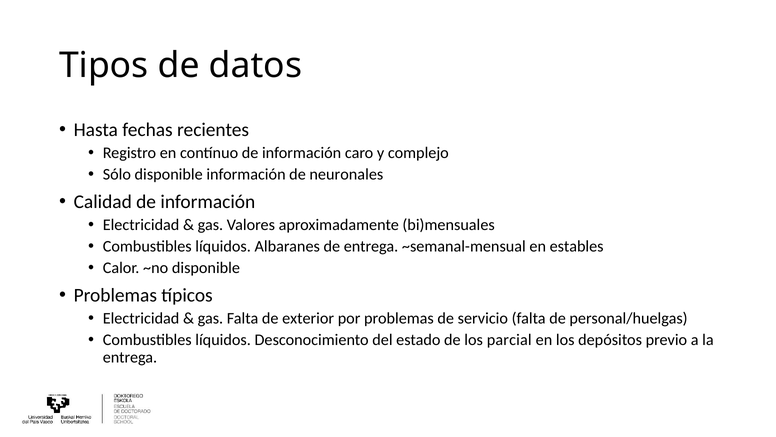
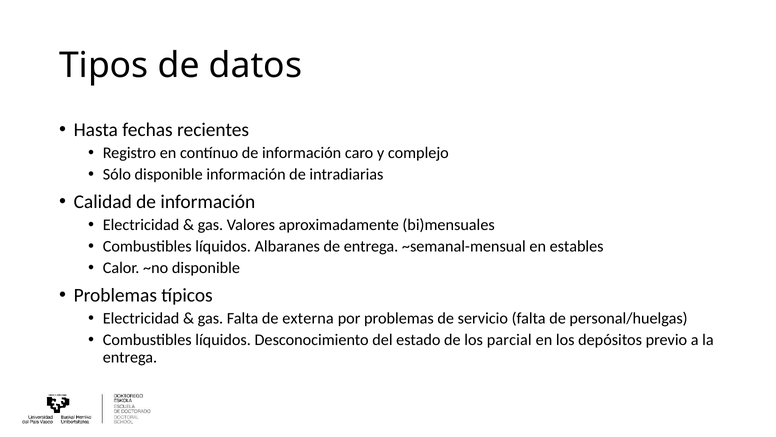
neuronales: neuronales -> intradiarias
exterior: exterior -> externa
